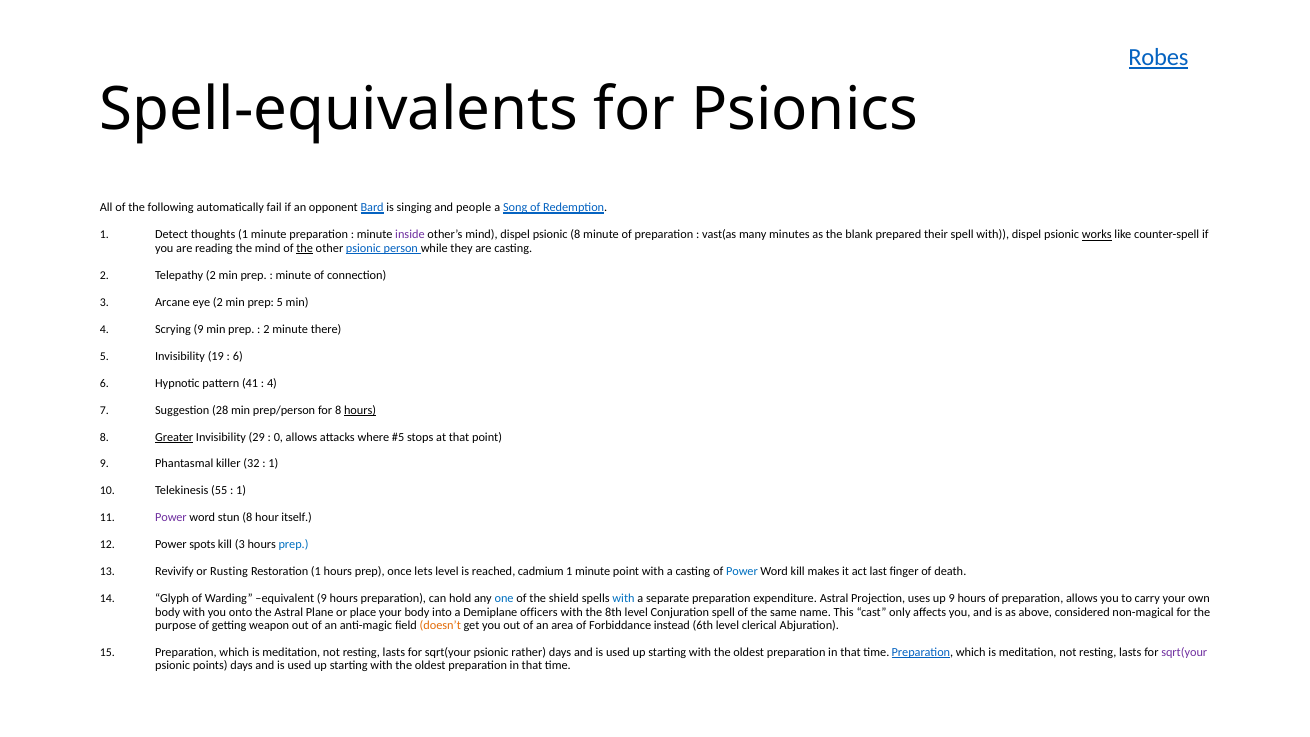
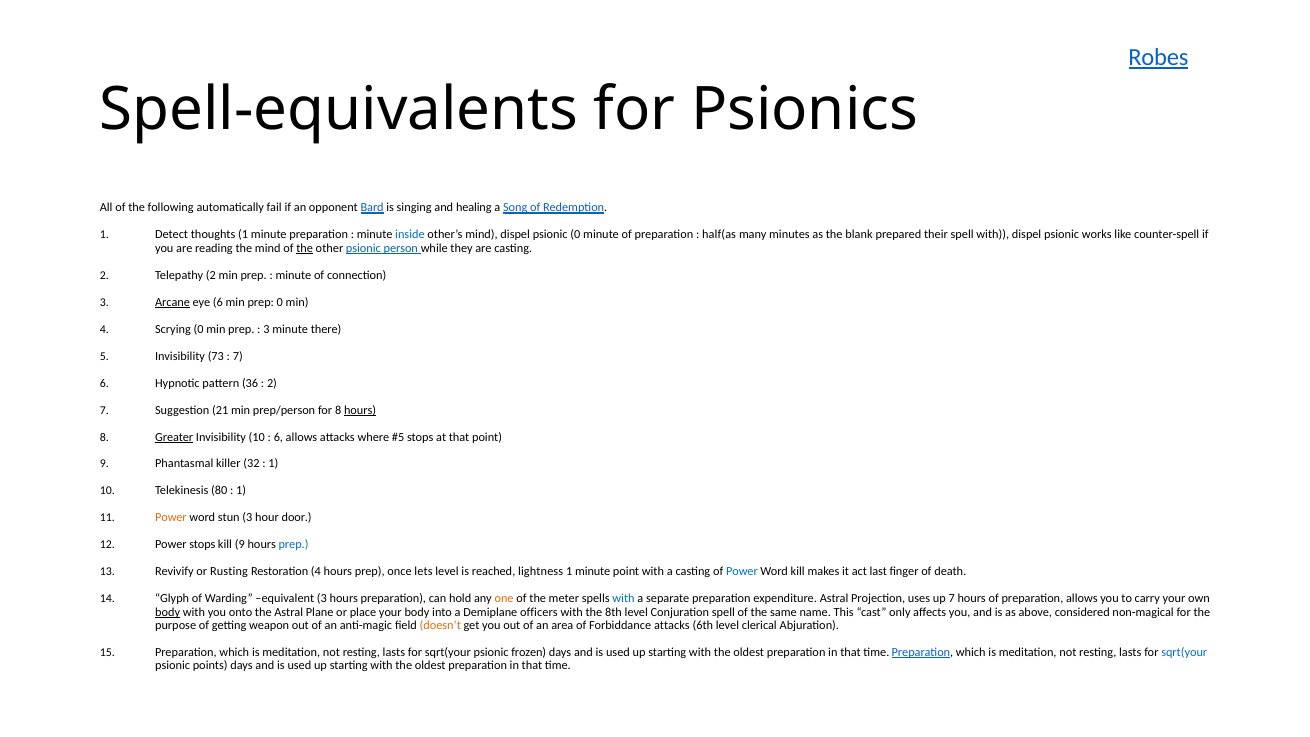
people: people -> healing
inside colour: purple -> blue
psionic 8: 8 -> 0
vast(as: vast(as -> half(as
works underline: present -> none
Arcane underline: none -> present
eye 2: 2 -> 6
prep 5: 5 -> 0
Scrying 9: 9 -> 0
2 at (266, 329): 2 -> 3
19: 19 -> 73
6 at (238, 356): 6 -> 7
41: 41 -> 36
4 at (272, 383): 4 -> 2
28: 28 -> 21
Invisibility 29: 29 -> 10
0 at (278, 437): 0 -> 6
55: 55 -> 80
Power at (171, 518) colour: purple -> orange
stun 8: 8 -> 3
itself: itself -> door
Power spots: spots -> stops
kill 3: 3 -> 9
Restoration 1: 1 -> 4
cadmium: cadmium -> lightness
equivalent 9: 9 -> 3
one colour: blue -> orange
shield: shield -> meter
up 9: 9 -> 7
body at (168, 612) underline: none -> present
Forbiddance instead: instead -> attacks
rather: rather -> frozen
sqrt(your at (1184, 652) colour: purple -> blue
